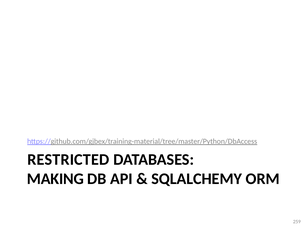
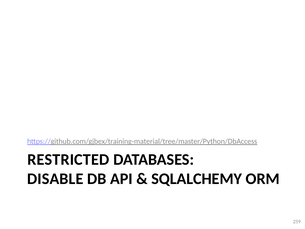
MAKING: MAKING -> DISABLE
